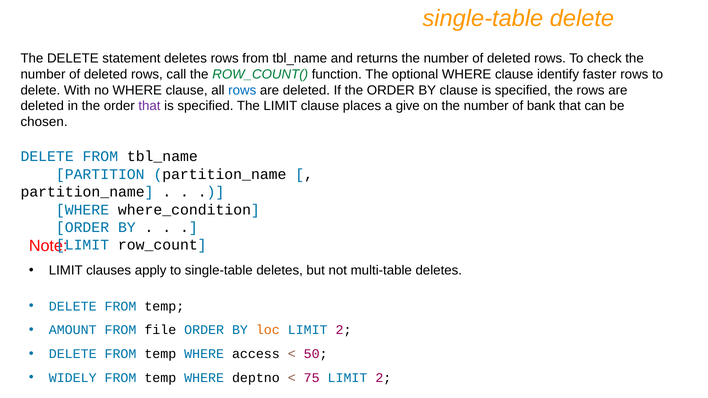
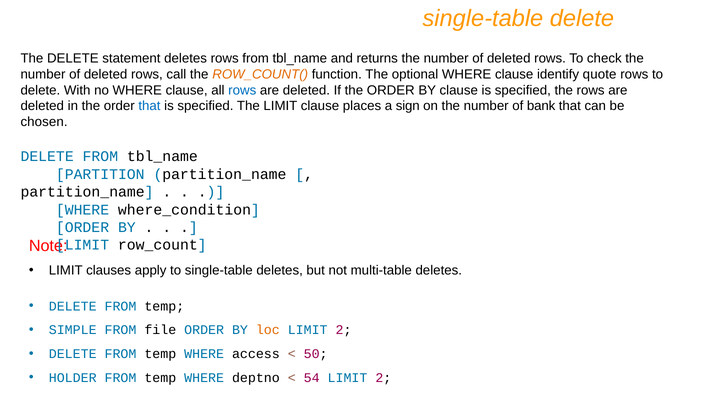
ROW_COUNT( colour: green -> orange
faster: faster -> quote
that at (149, 106) colour: purple -> blue
give: give -> sign
AMOUNT: AMOUNT -> SIMPLE
WIDELY: WIDELY -> HOLDER
75: 75 -> 54
